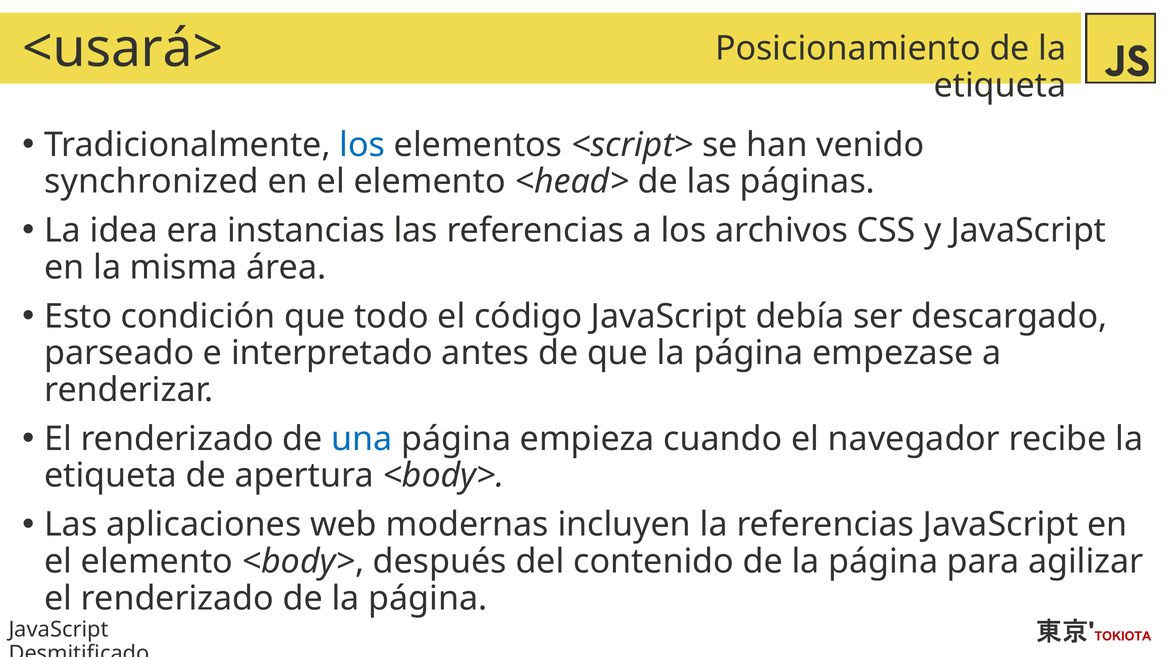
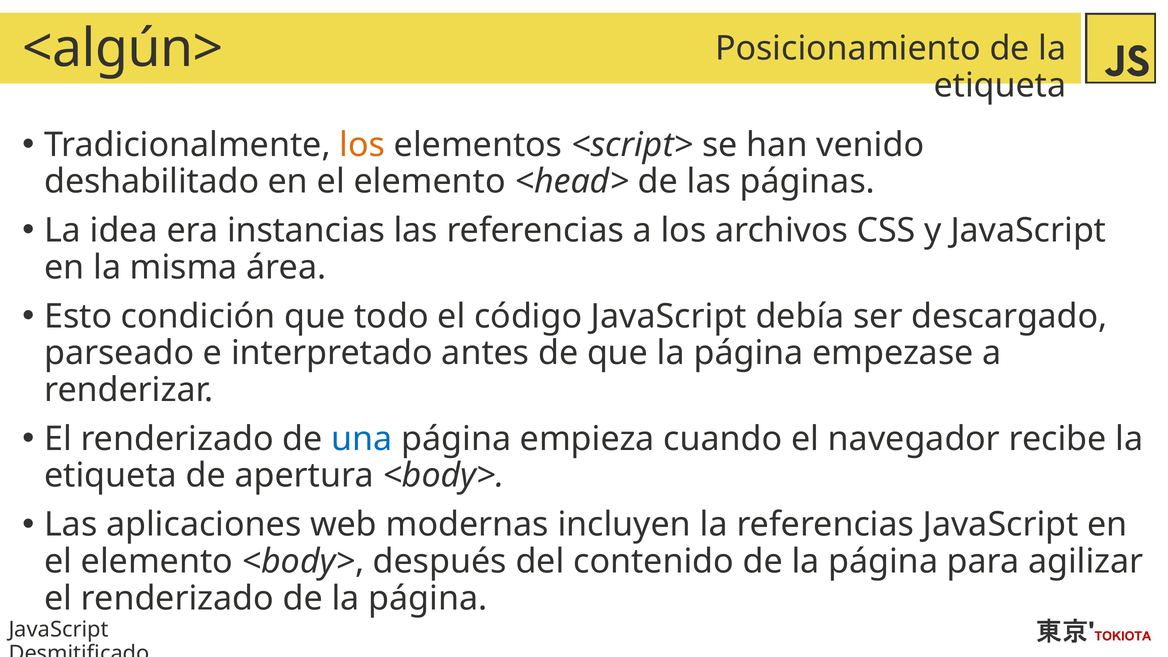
<usará>: <usará> -> <algún>
los at (362, 145) colour: blue -> orange
synchronized: synchronized -> deshabilitado
